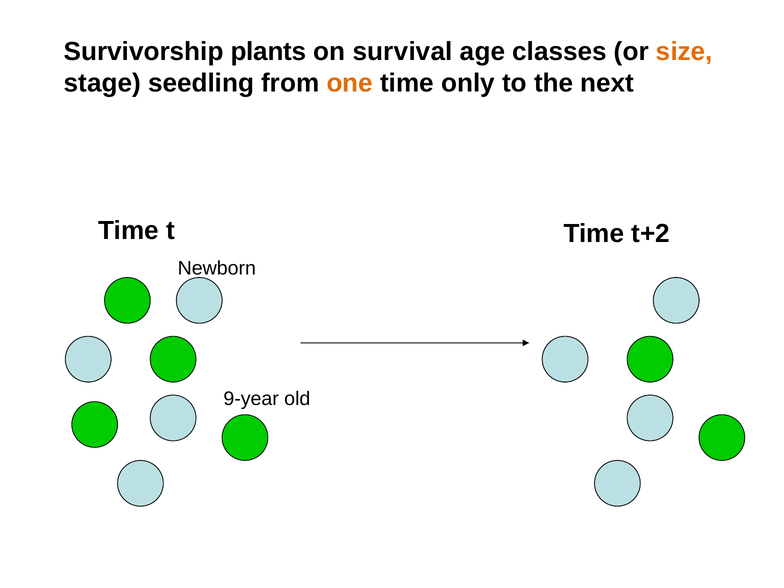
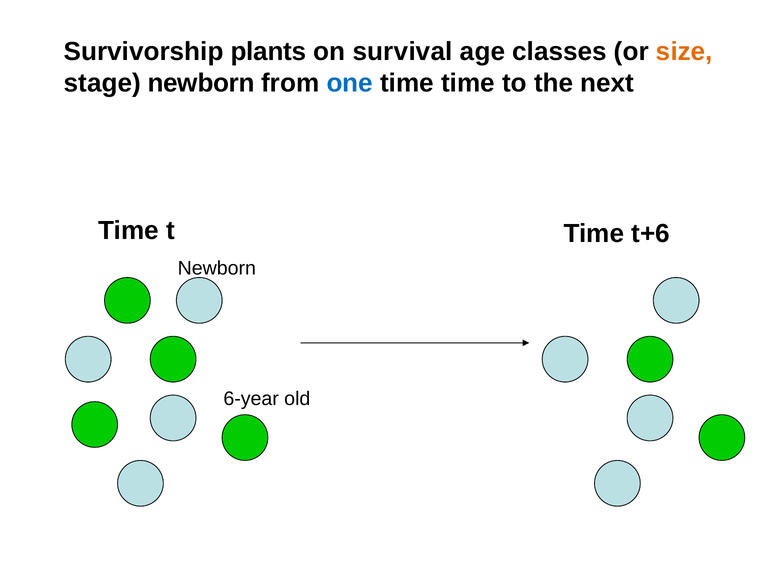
stage seedling: seedling -> newborn
one colour: orange -> blue
time only: only -> time
t+2: t+2 -> t+6
9-year: 9-year -> 6-year
